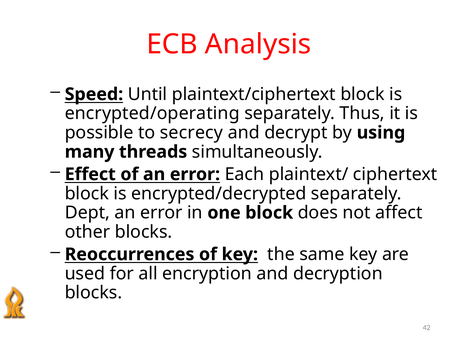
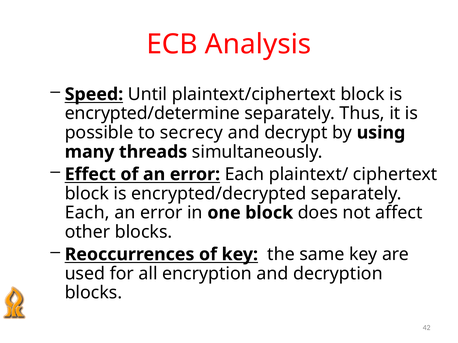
encrypted/operating: encrypted/operating -> encrypted/determine
Dept at (87, 213): Dept -> Each
